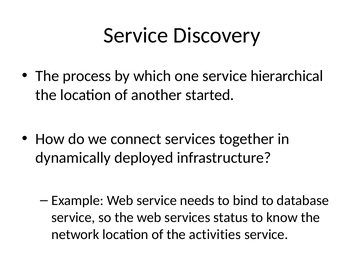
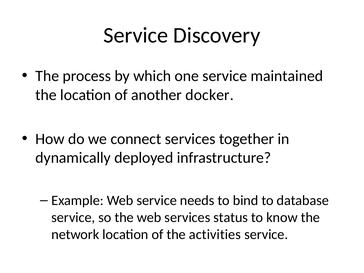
hierarchical: hierarchical -> maintained
started: started -> docker
